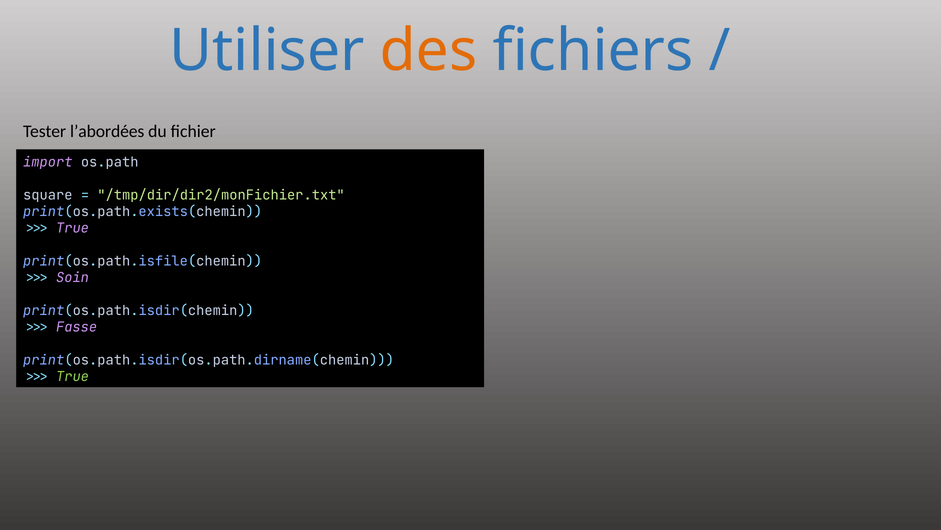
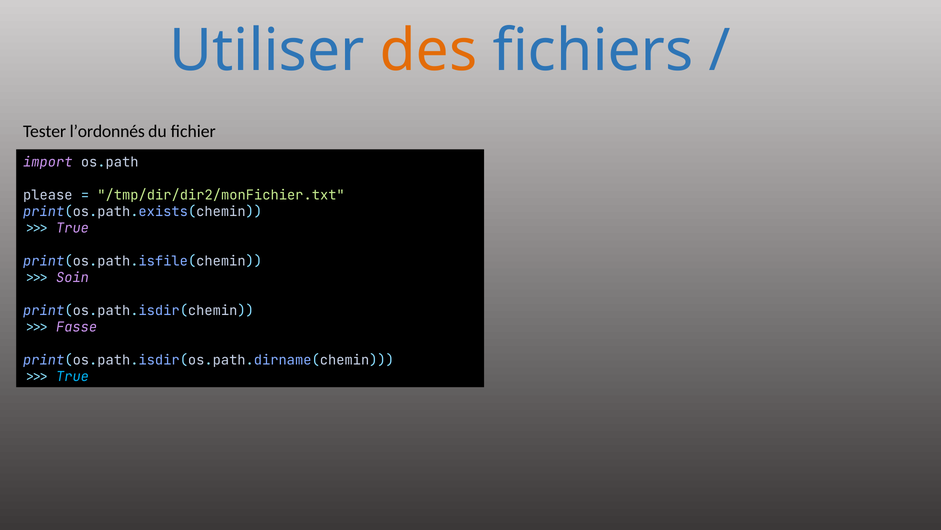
l’abordées: l’abordées -> l’ordonnés
square: square -> please
True at (73, 376) colour: light green -> light blue
